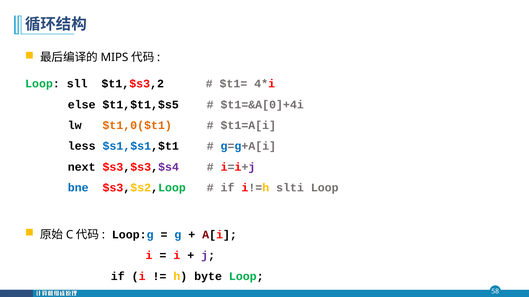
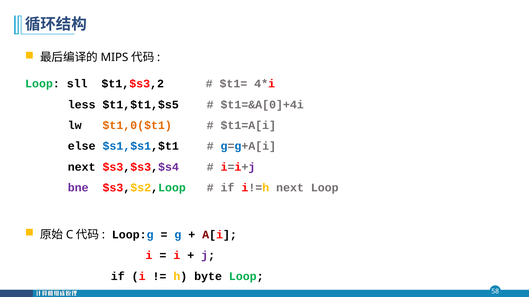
else: else -> less
less: less -> else
bne colour: blue -> purple
i!=h slti: slti -> next
